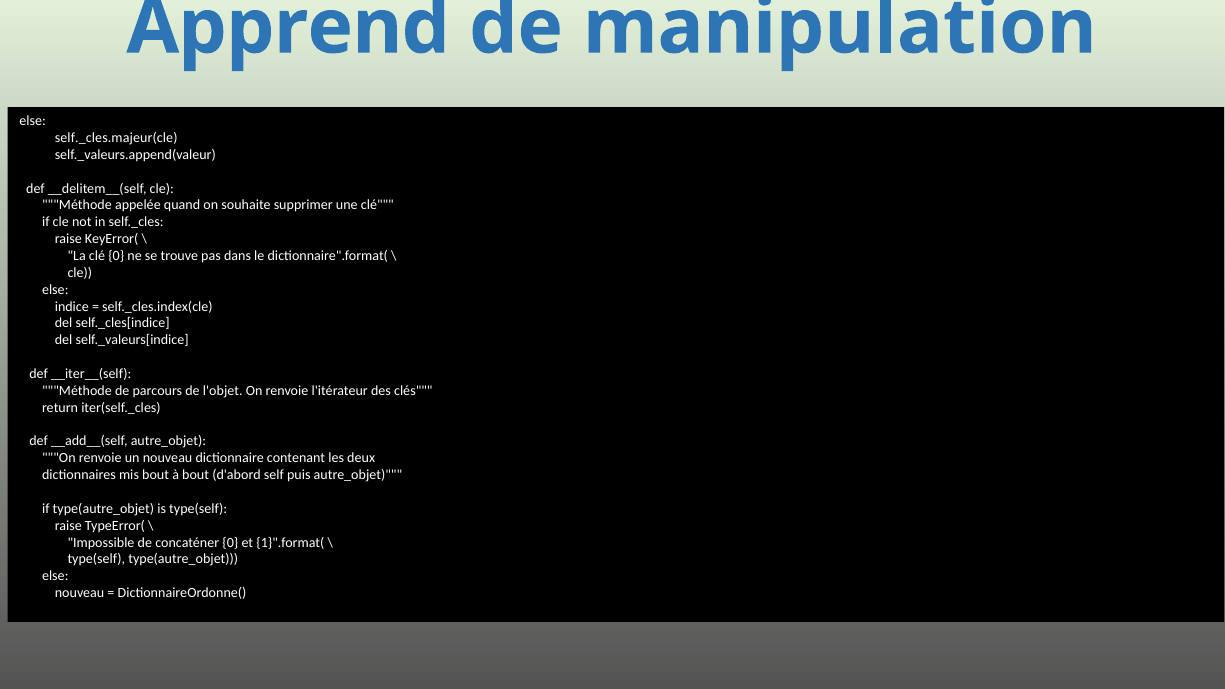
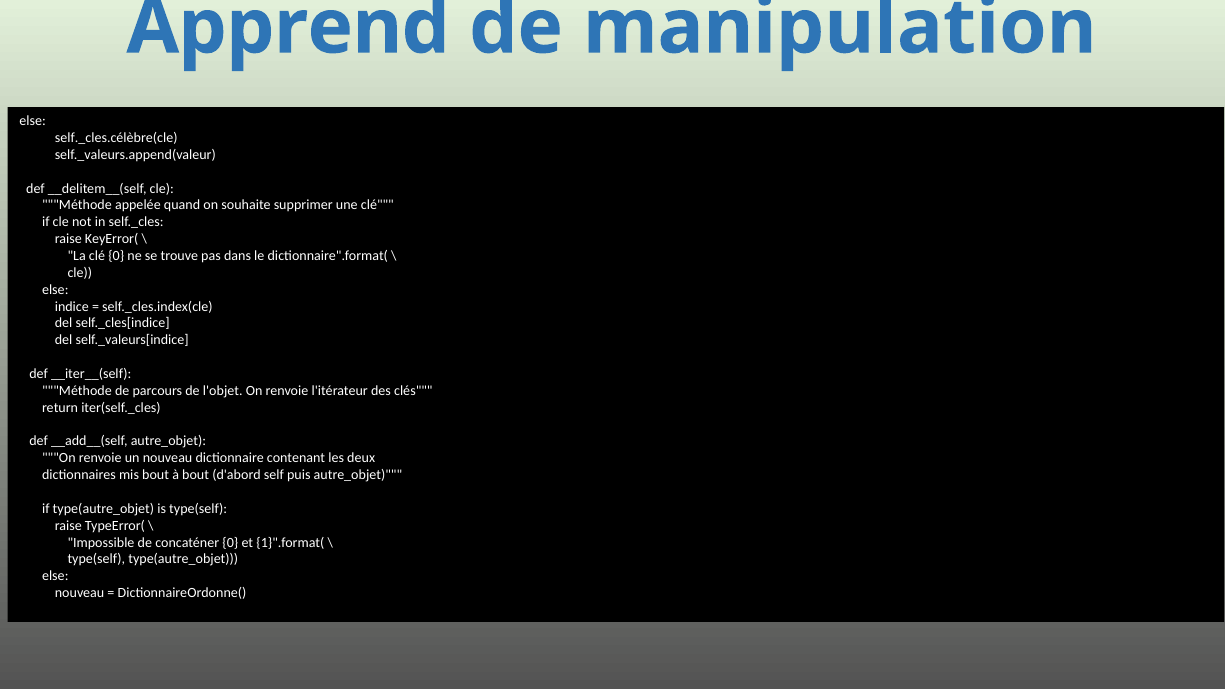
self._cles.majeur(cle: self._cles.majeur(cle -> self._cles.célèbre(cle
